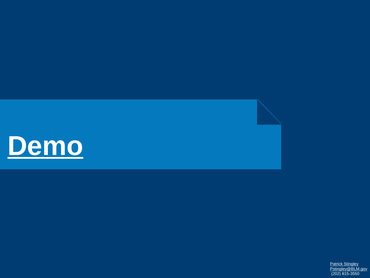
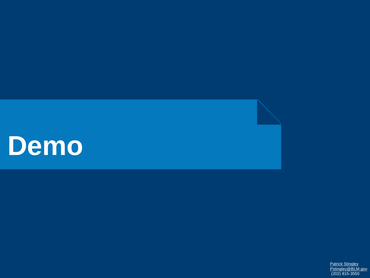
Demo underline: present -> none
